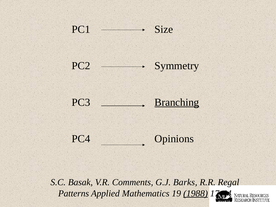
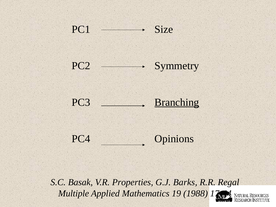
Comments: Comments -> Properties
Patterns: Patterns -> Multiple
1988 underline: present -> none
